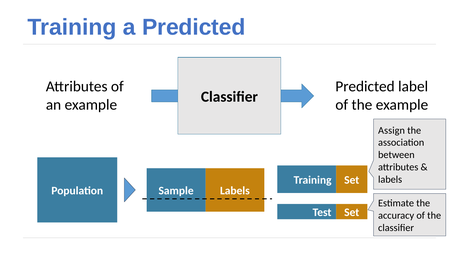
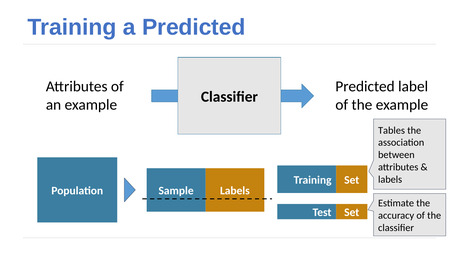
Assign: Assign -> Tables
